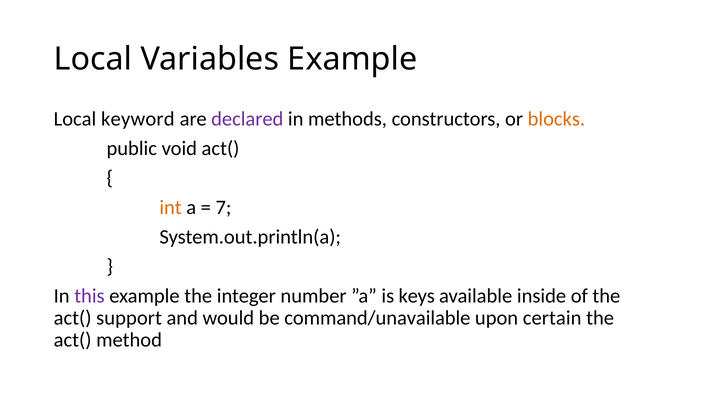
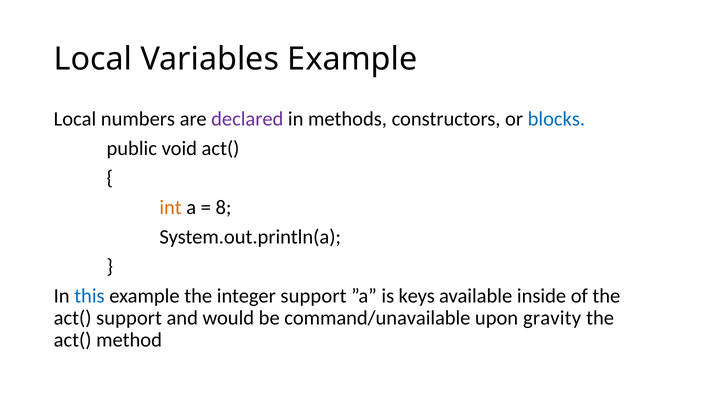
keyword: keyword -> numbers
blocks colour: orange -> blue
7: 7 -> 8
this colour: purple -> blue
integer number: number -> support
certain: certain -> gravity
